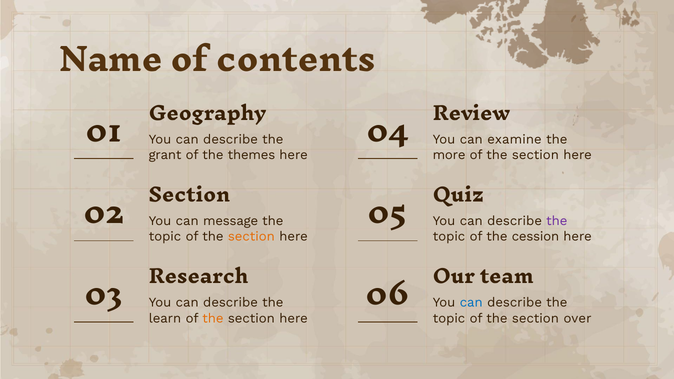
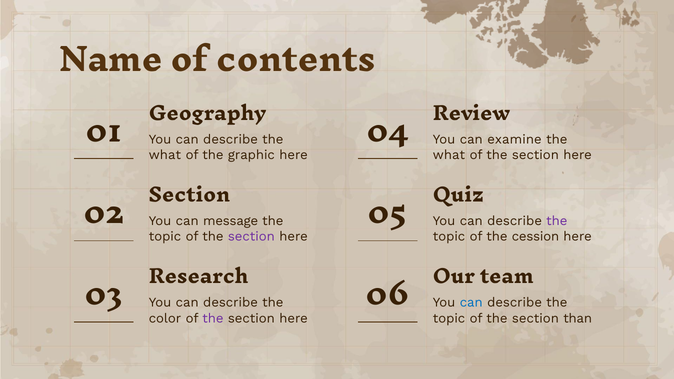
grant at (165, 155): grant -> what
themes: themes -> graphic
more at (449, 155): more -> what
section at (251, 237) colour: orange -> purple
learn: learn -> color
the at (213, 318) colour: orange -> purple
over: over -> than
